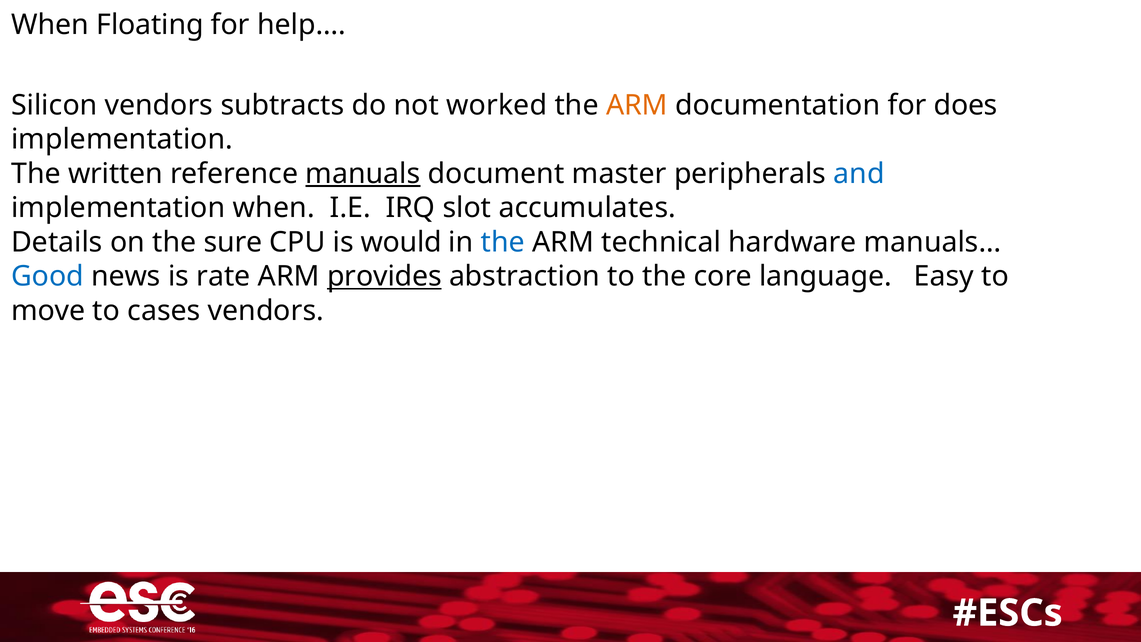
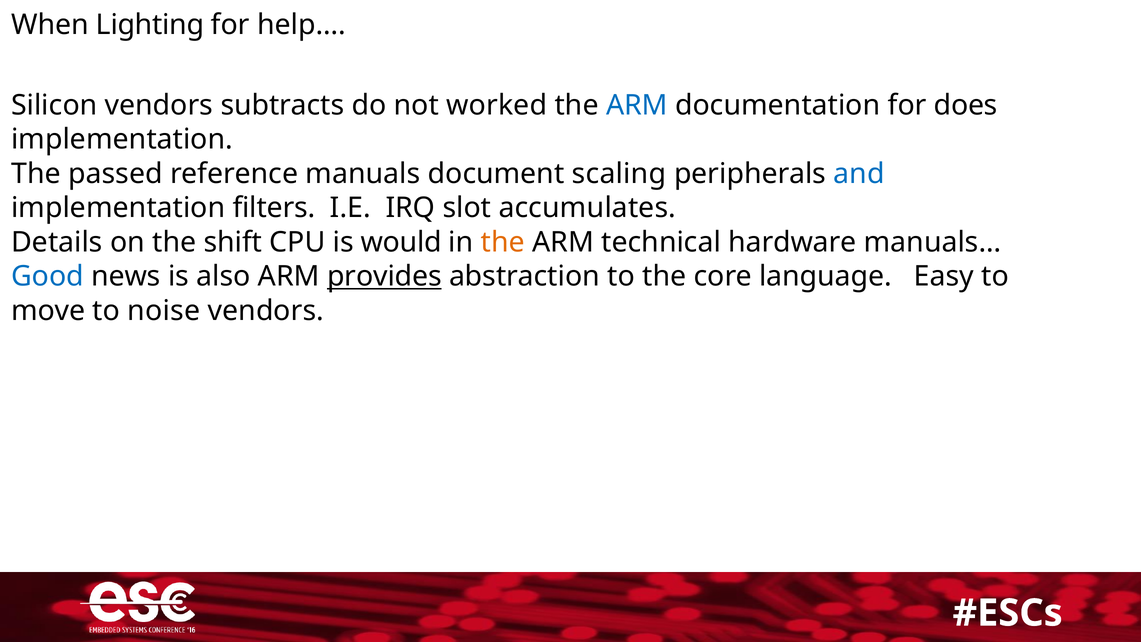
Floating: Floating -> Lighting
ARM at (637, 105) colour: orange -> blue
written: written -> passed
manuals underline: present -> none
master: master -> scaling
implementation when: when -> filters
sure: sure -> shift
the at (503, 242) colour: blue -> orange
rate: rate -> also
cases: cases -> noise
